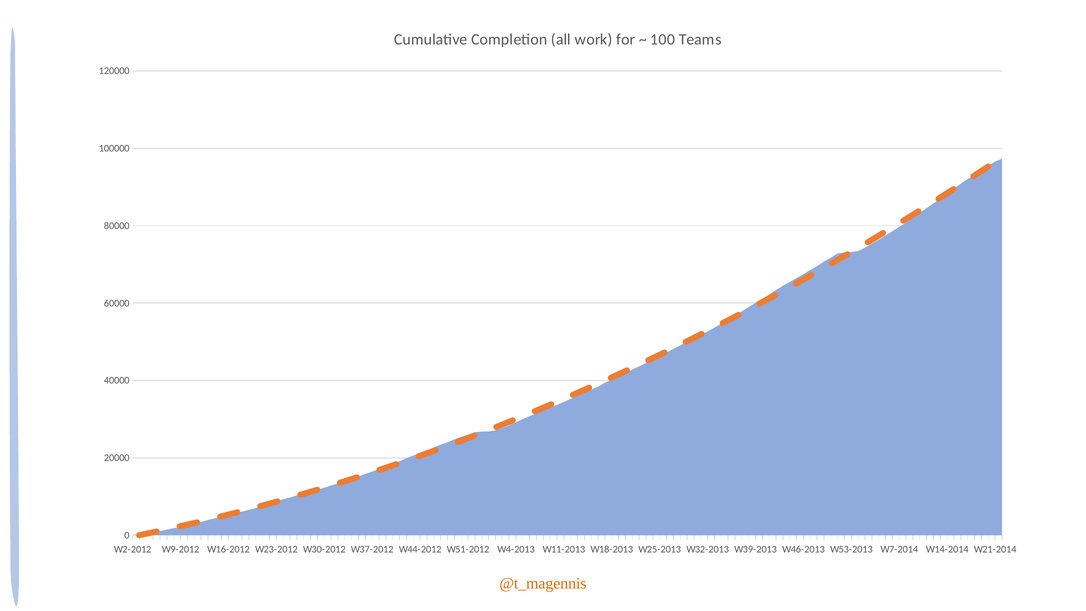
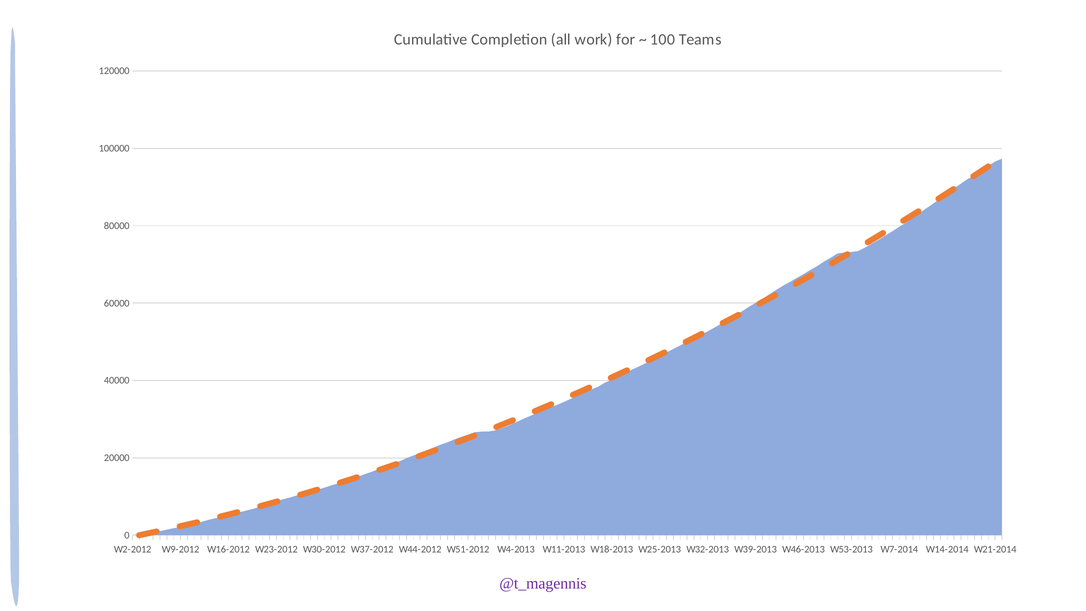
@t_magennis colour: orange -> purple
